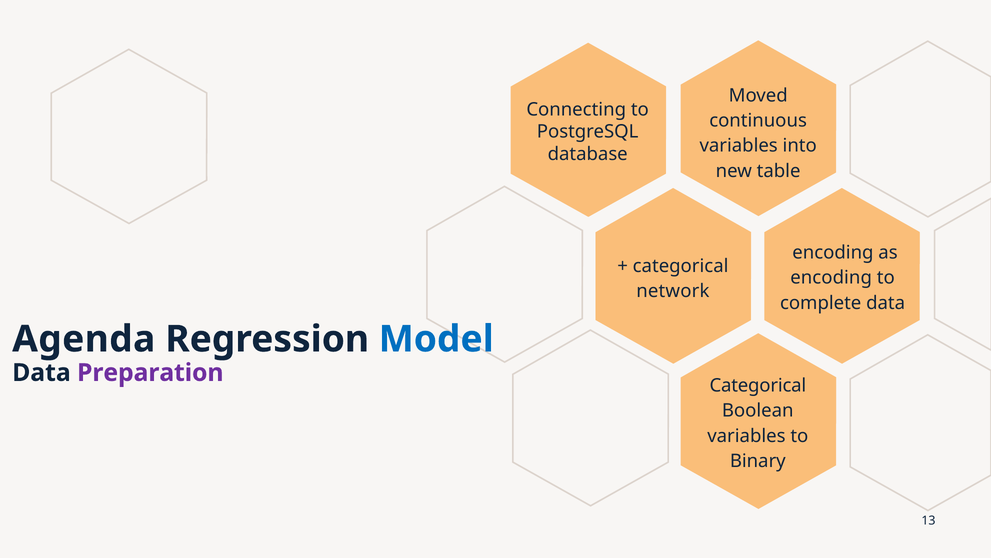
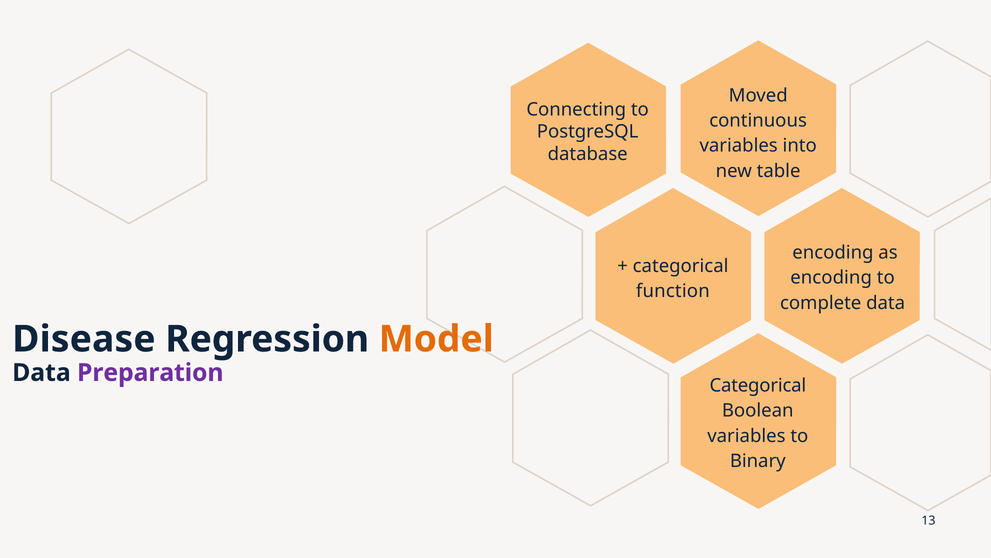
network: network -> function
Agenda: Agenda -> Disease
Model colour: blue -> orange
